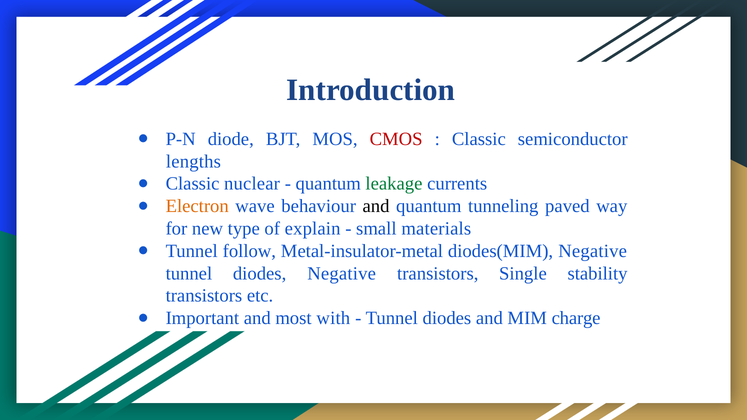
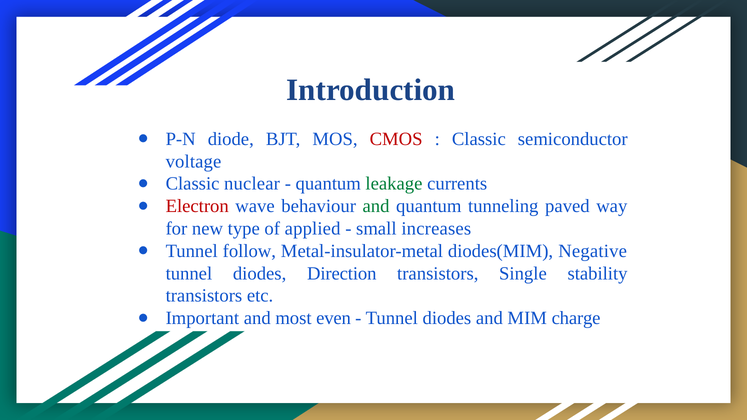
lengths: lengths -> voltage
Electron colour: orange -> red
and at (376, 206) colour: black -> green
explain: explain -> applied
materials: materials -> increases
diodes Negative: Negative -> Direction
with: with -> even
